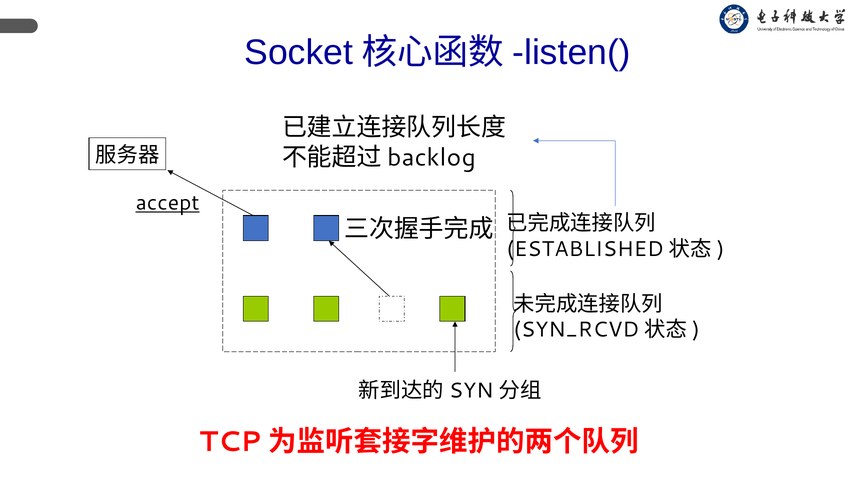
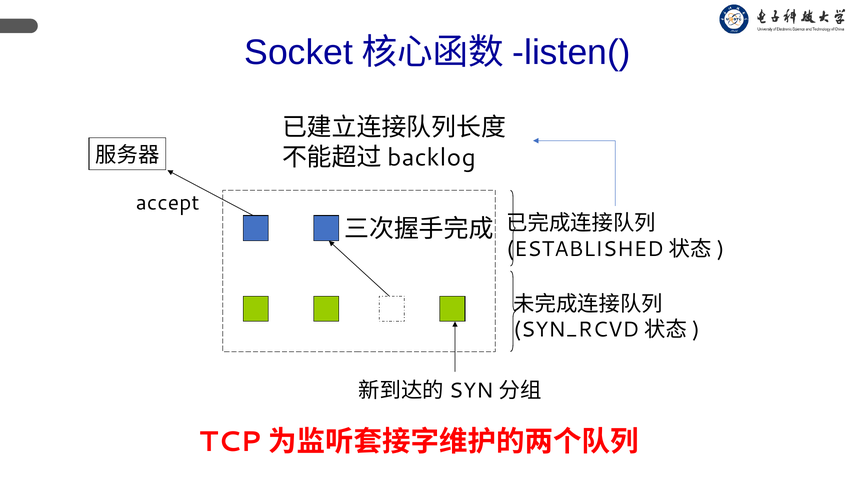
accept underline: present -> none
